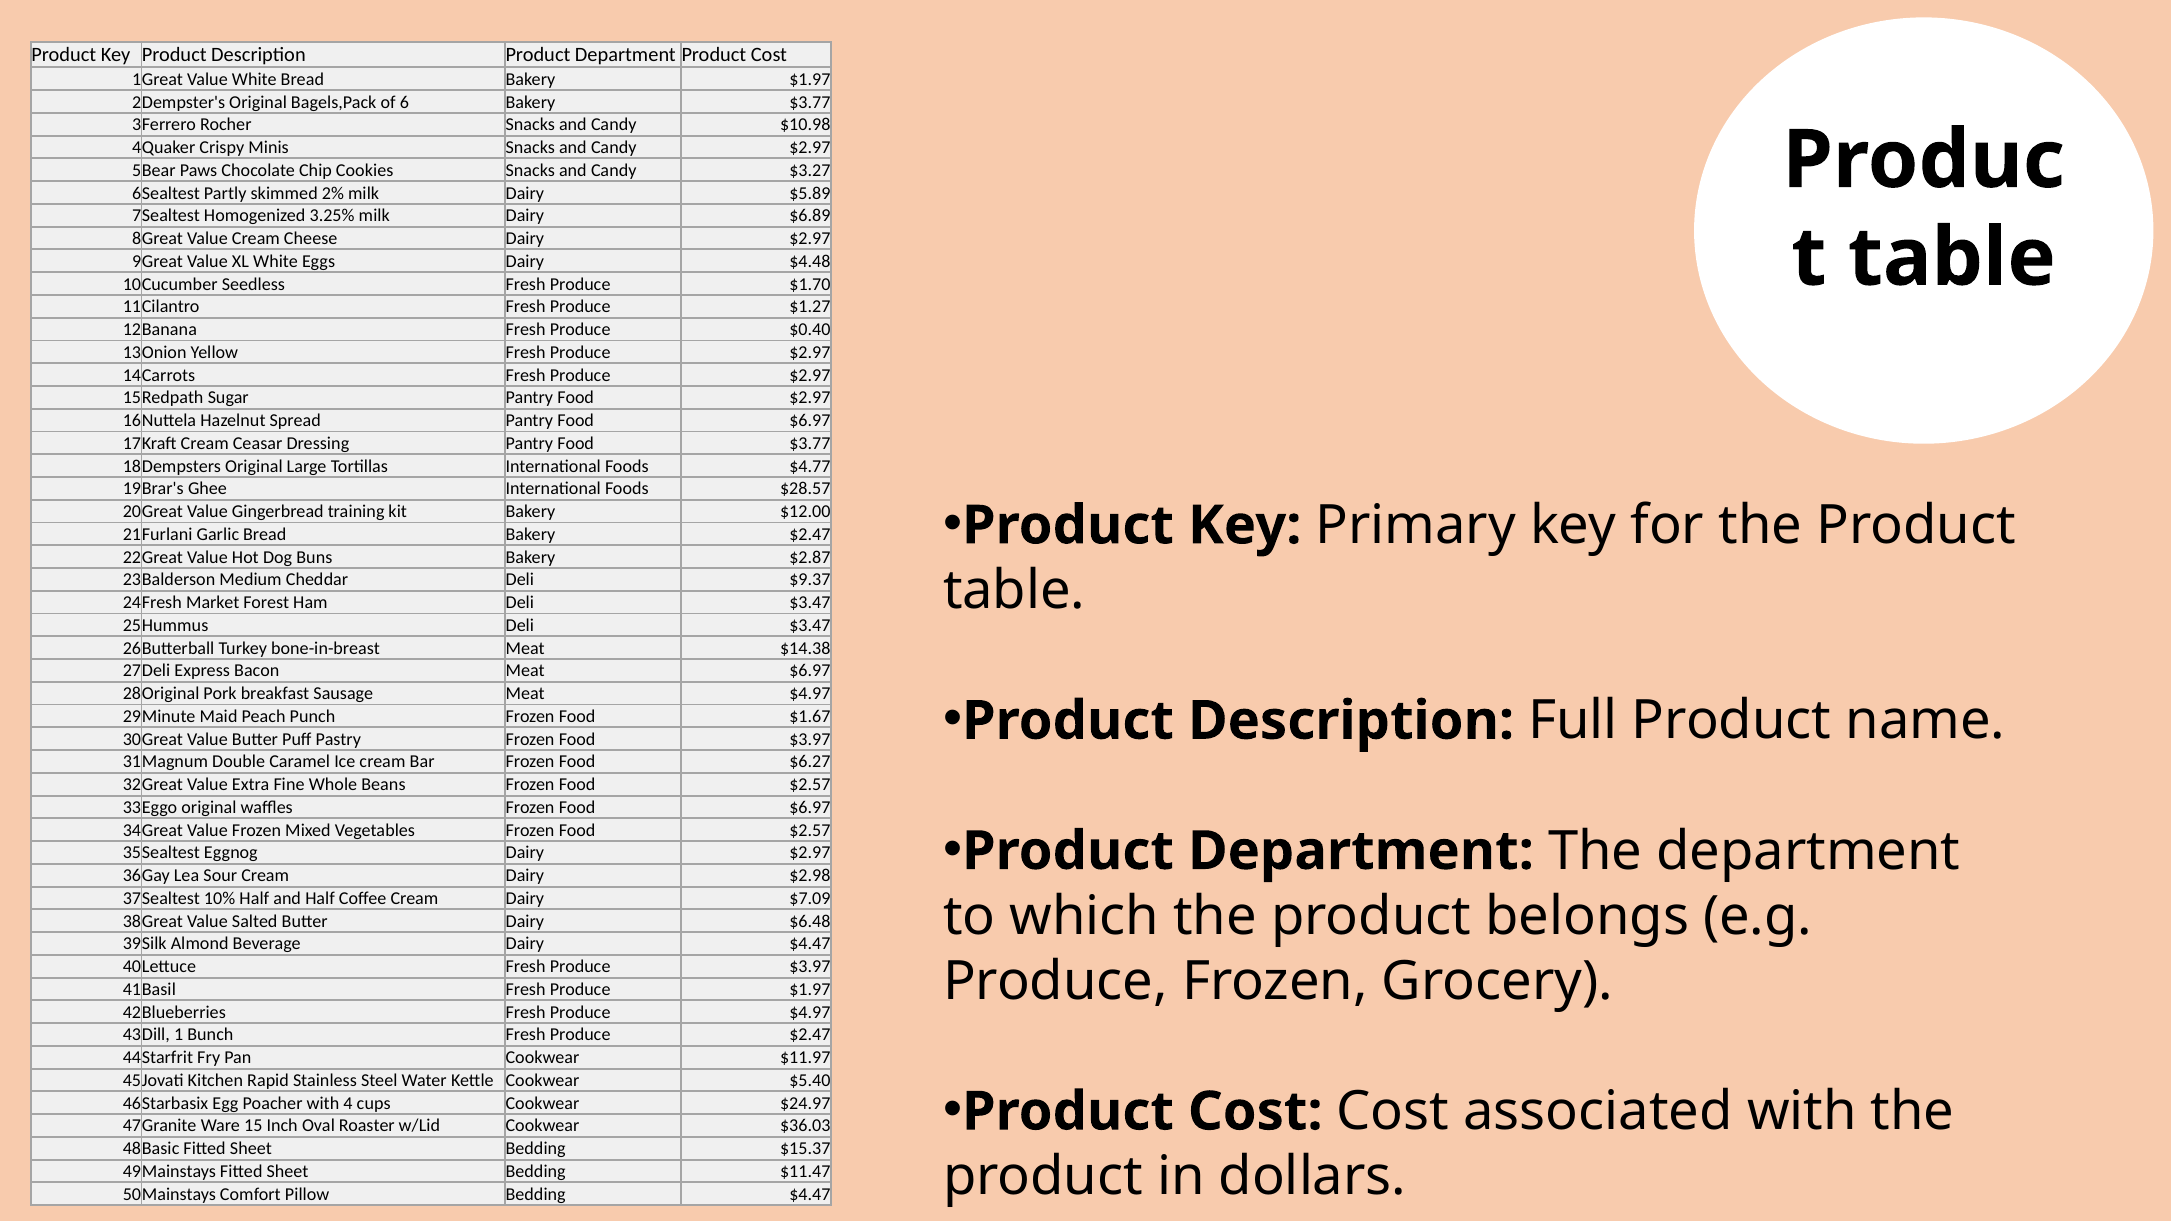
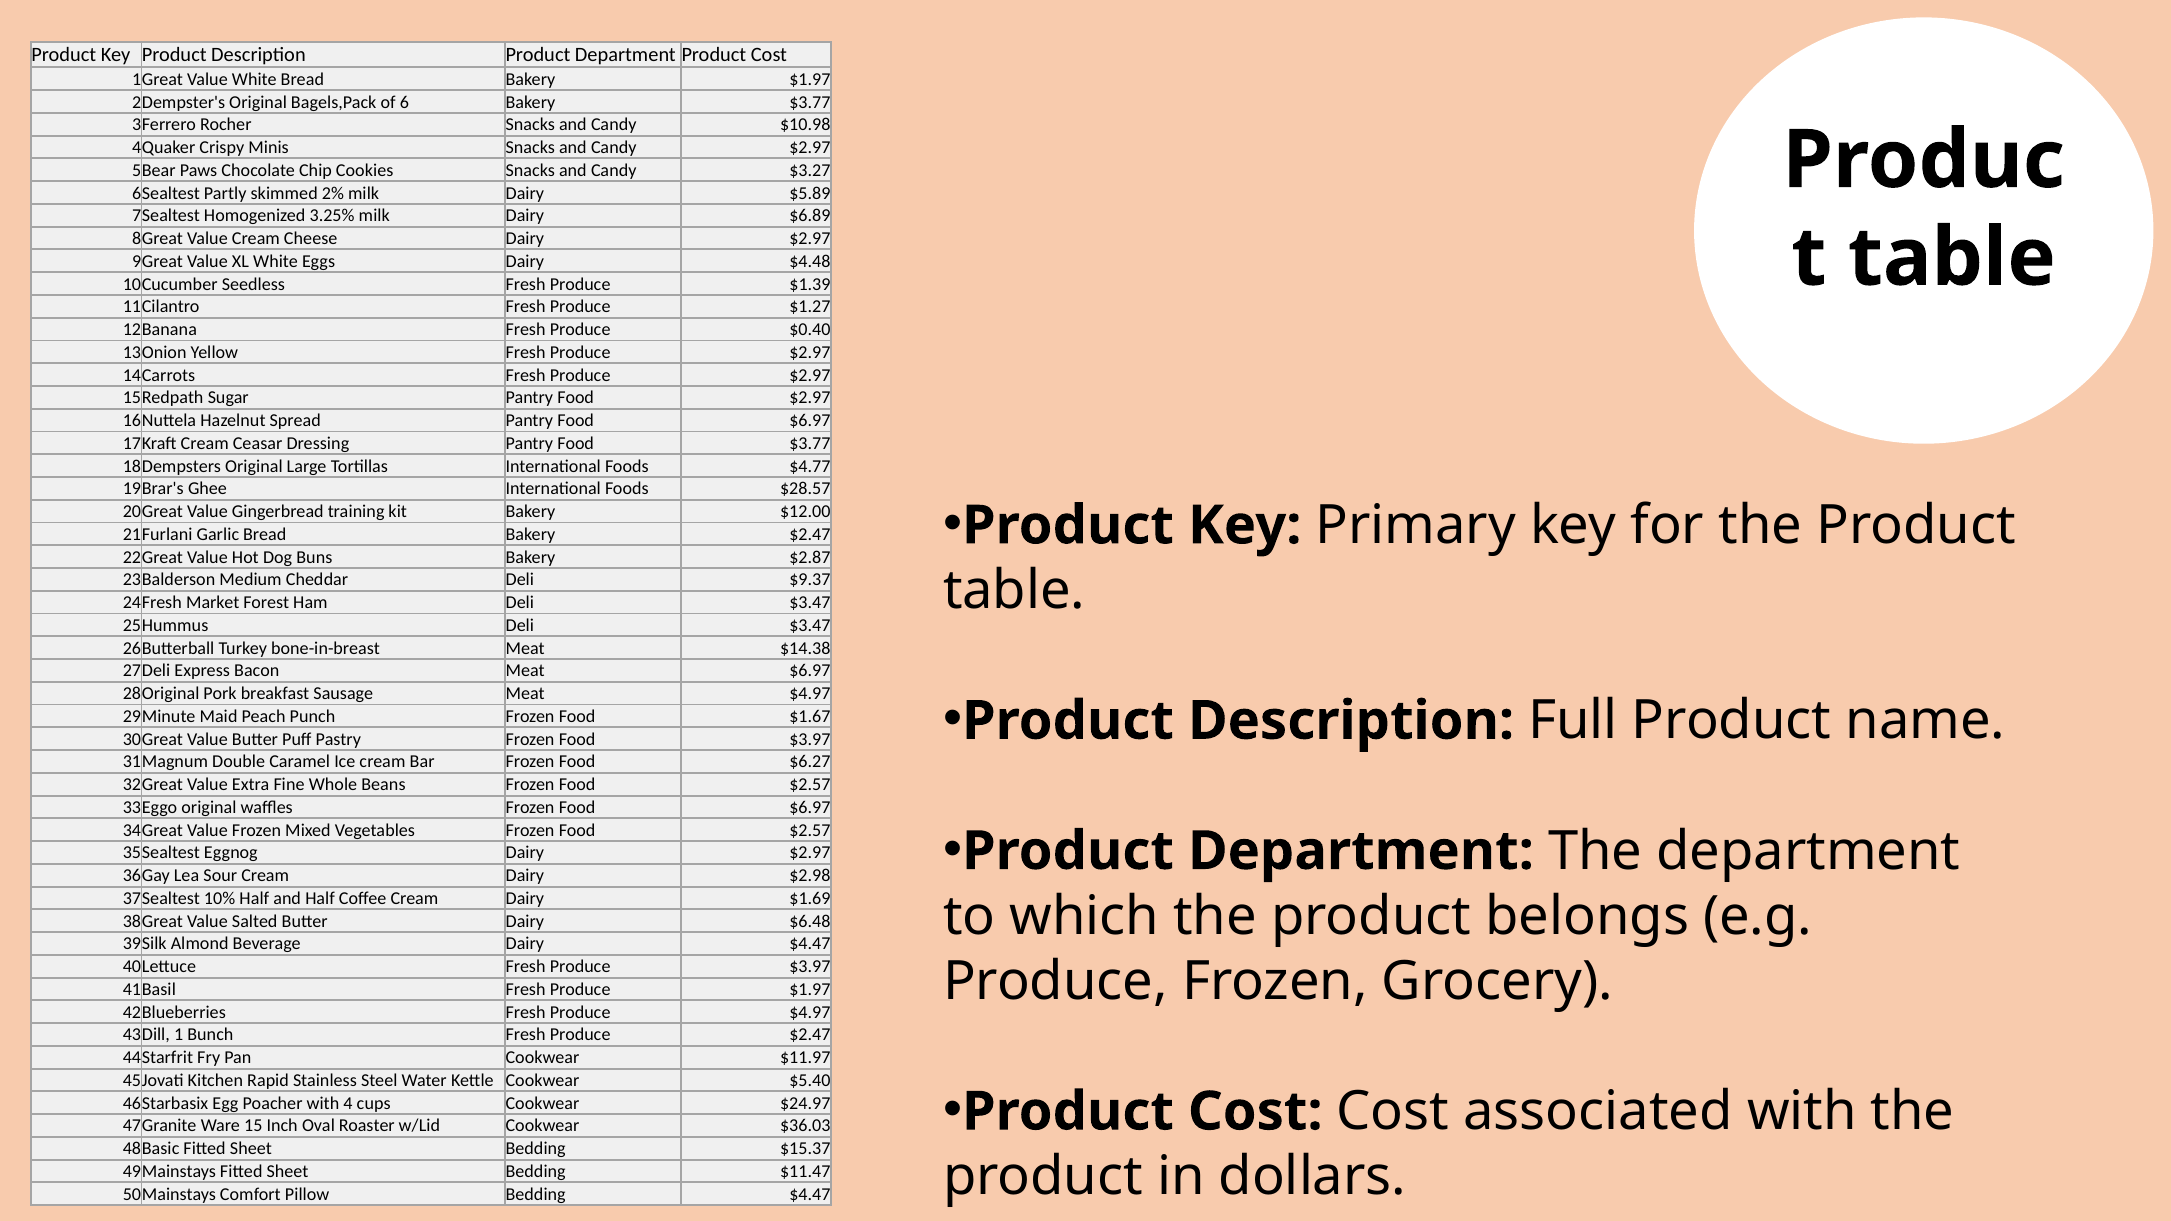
$1.70: $1.70 -> $1.39
$7.09: $7.09 -> $1.69
